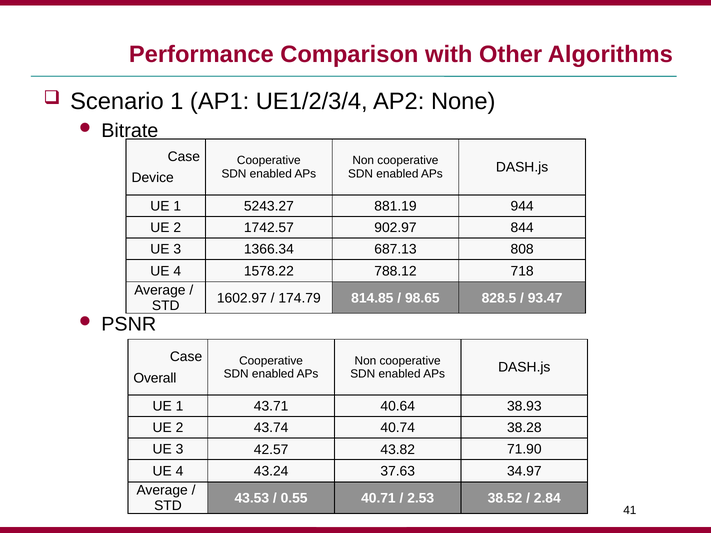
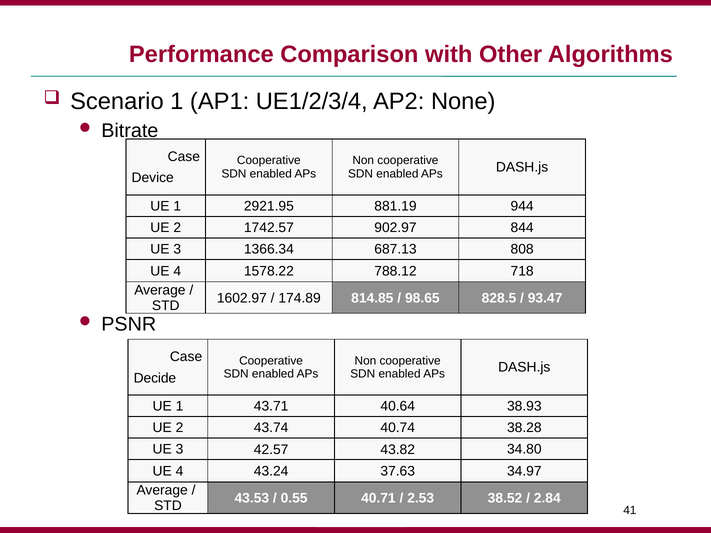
5243.27: 5243.27 -> 2921.95
174.79: 174.79 -> 174.89
Overall: Overall -> Decide
71.90: 71.90 -> 34.80
